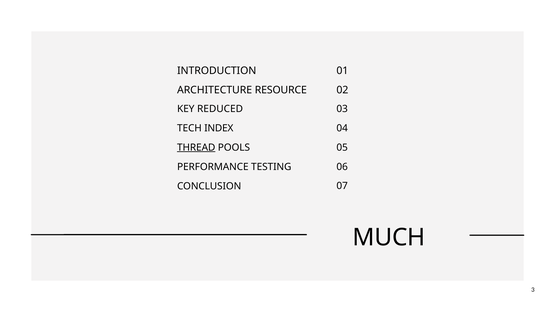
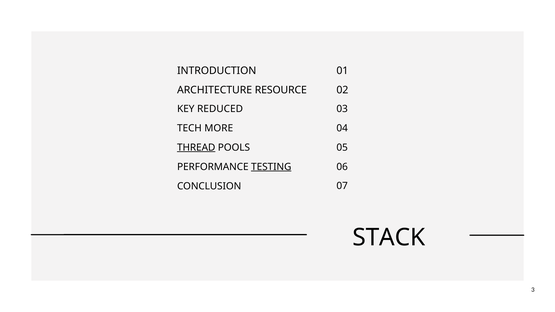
INDEX: INDEX -> MORE
TESTING underline: none -> present
MUCH: MUCH -> STACK
